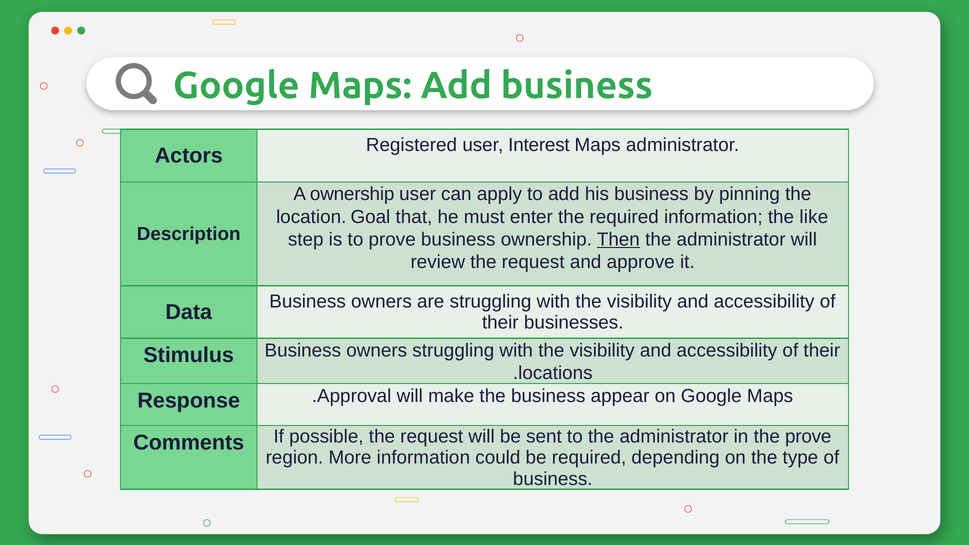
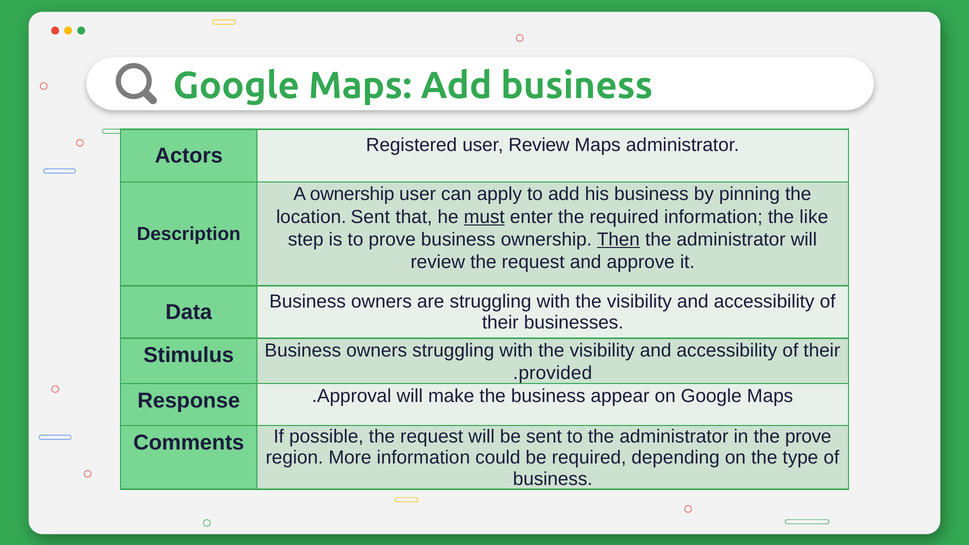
user Interest: Interest -> Review
location Goal: Goal -> Sent
must underline: none -> present
locations: locations -> provided
